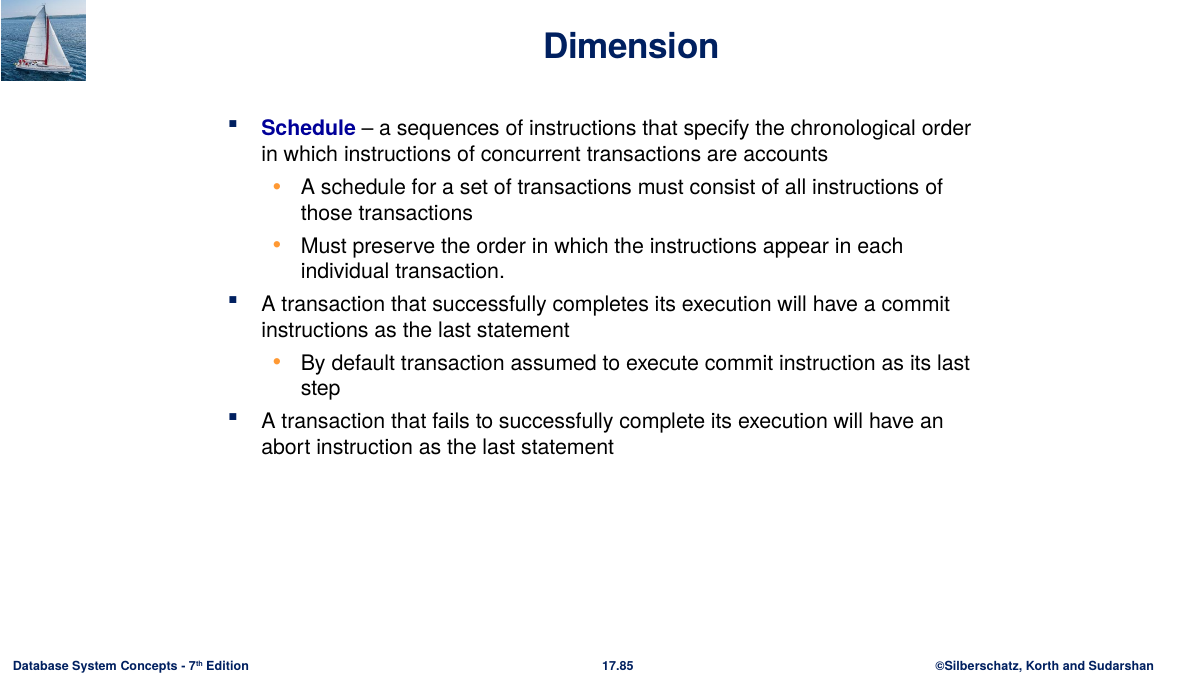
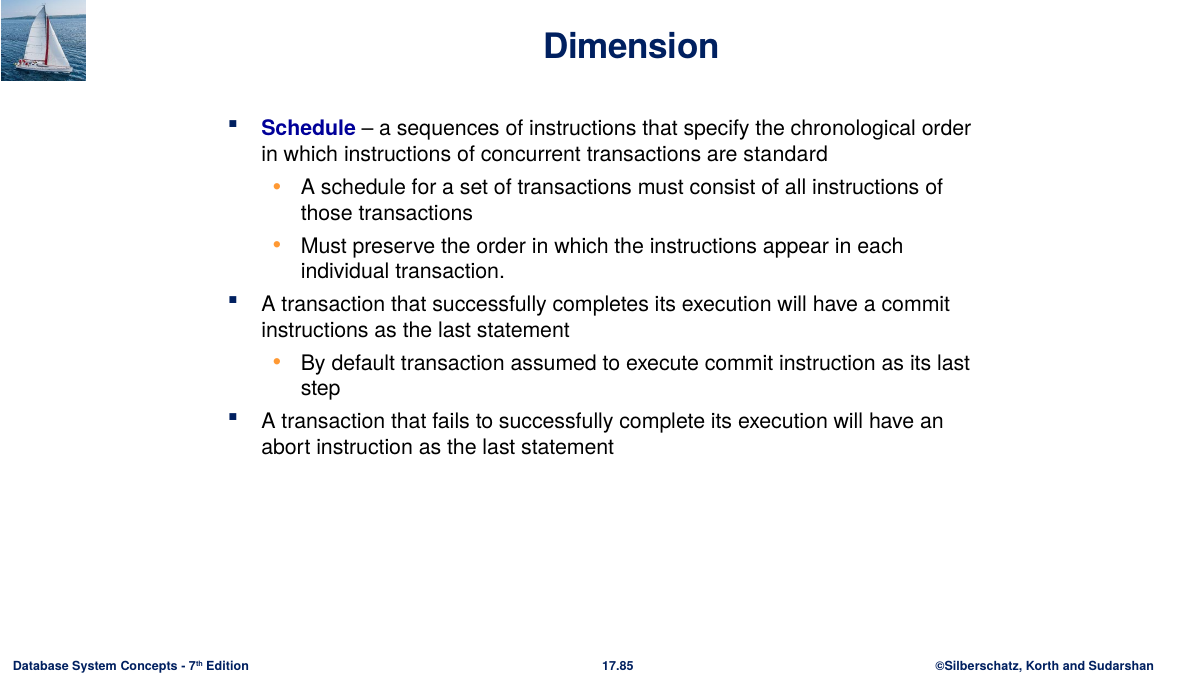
accounts: accounts -> standard
